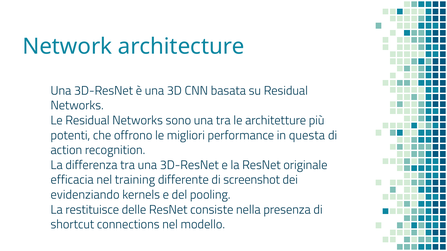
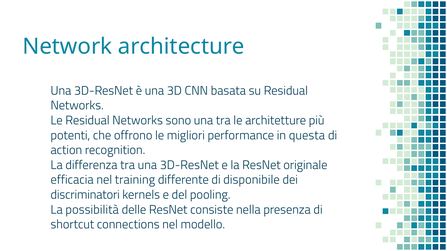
screenshot: screenshot -> disponibile
evidenziando: evidenziando -> discriminatori
restituisce: restituisce -> possibilità
